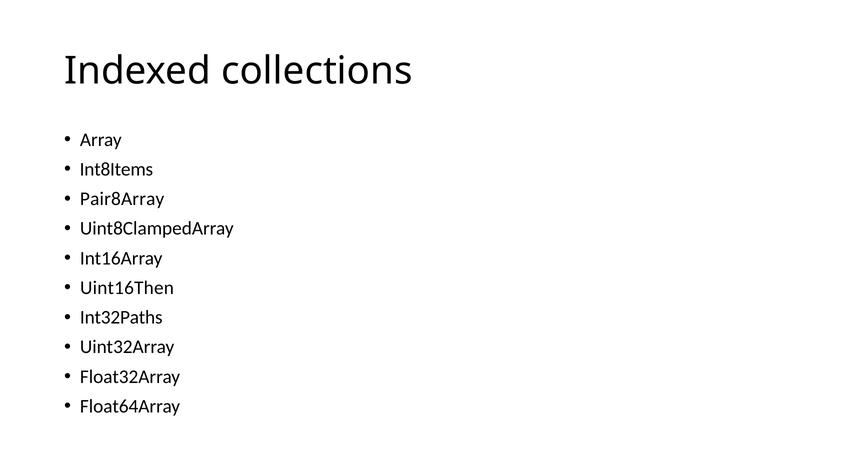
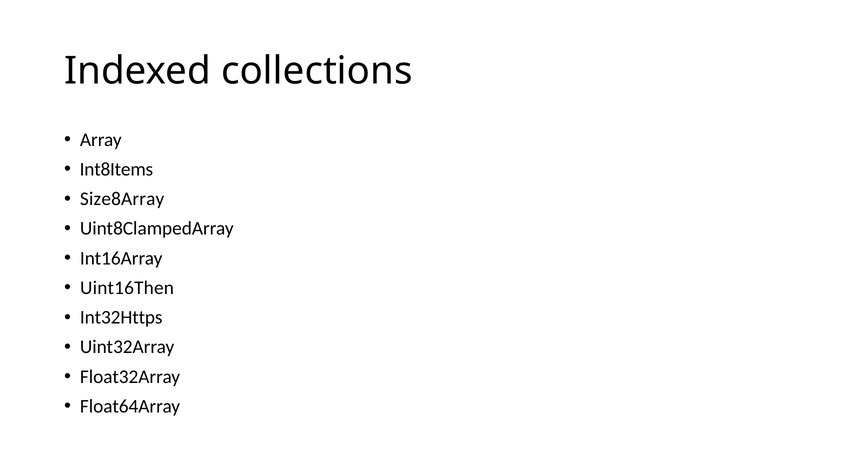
Pair8Array: Pair8Array -> Size8Array
Int32Paths: Int32Paths -> Int32Https
